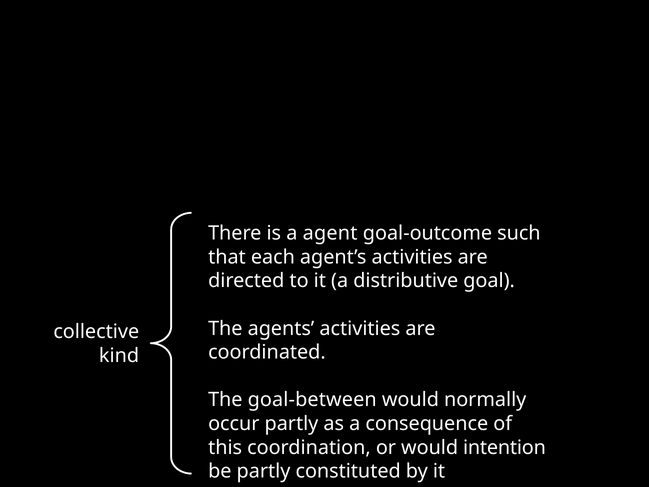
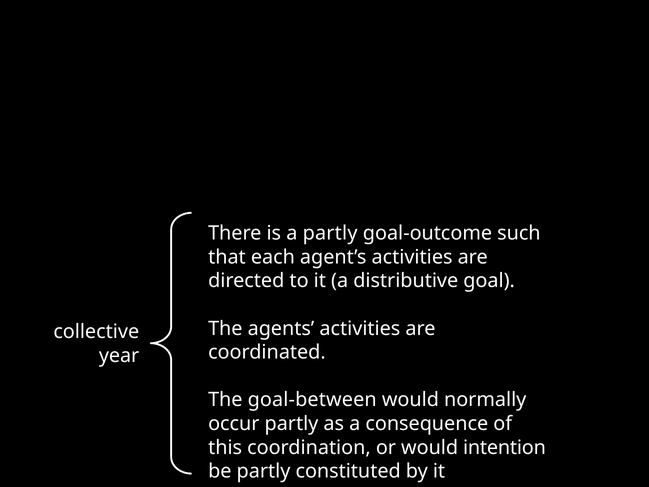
a agent: agent -> partly
kind: kind -> year
